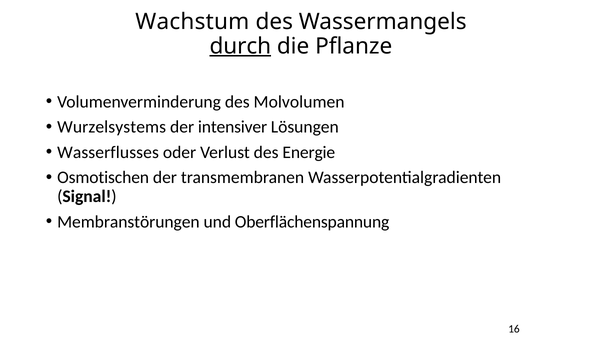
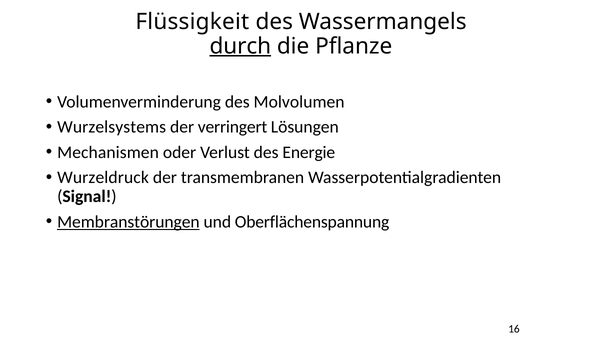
Wachstum: Wachstum -> Flüssigkeit
intensiver: intensiver -> verringert
Wasserflusses: Wasserflusses -> Mechanismen
Osmotischen: Osmotischen -> Wurzeldruck
Membranstörungen underline: none -> present
